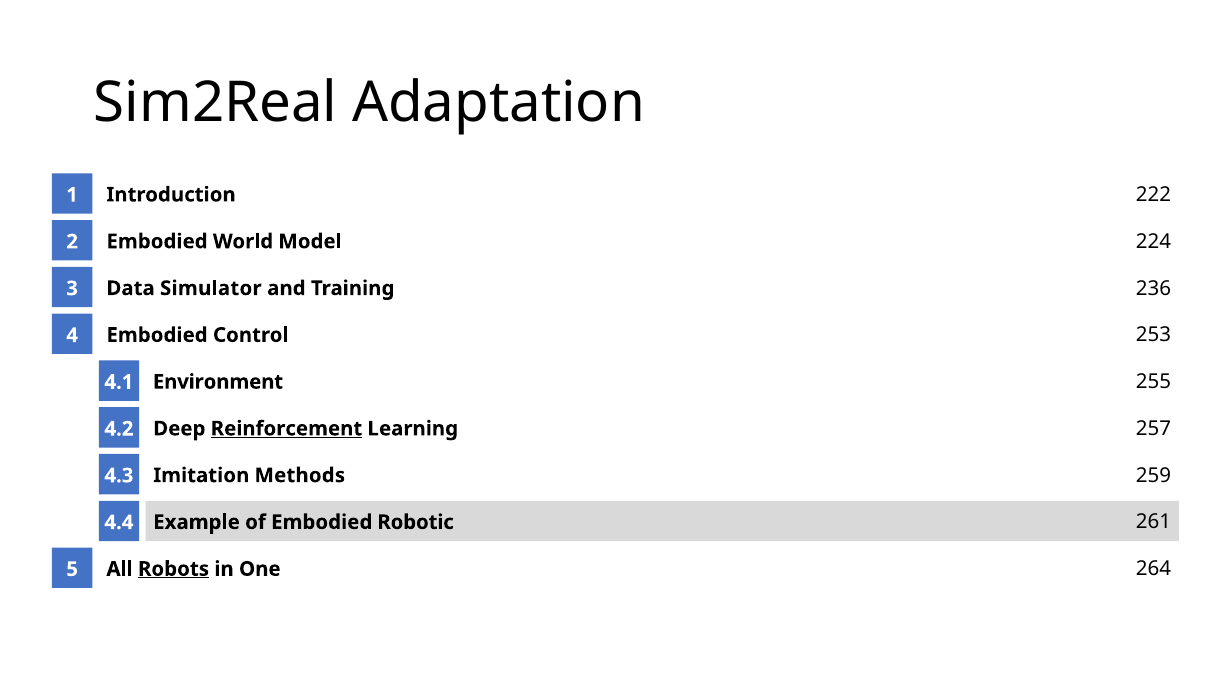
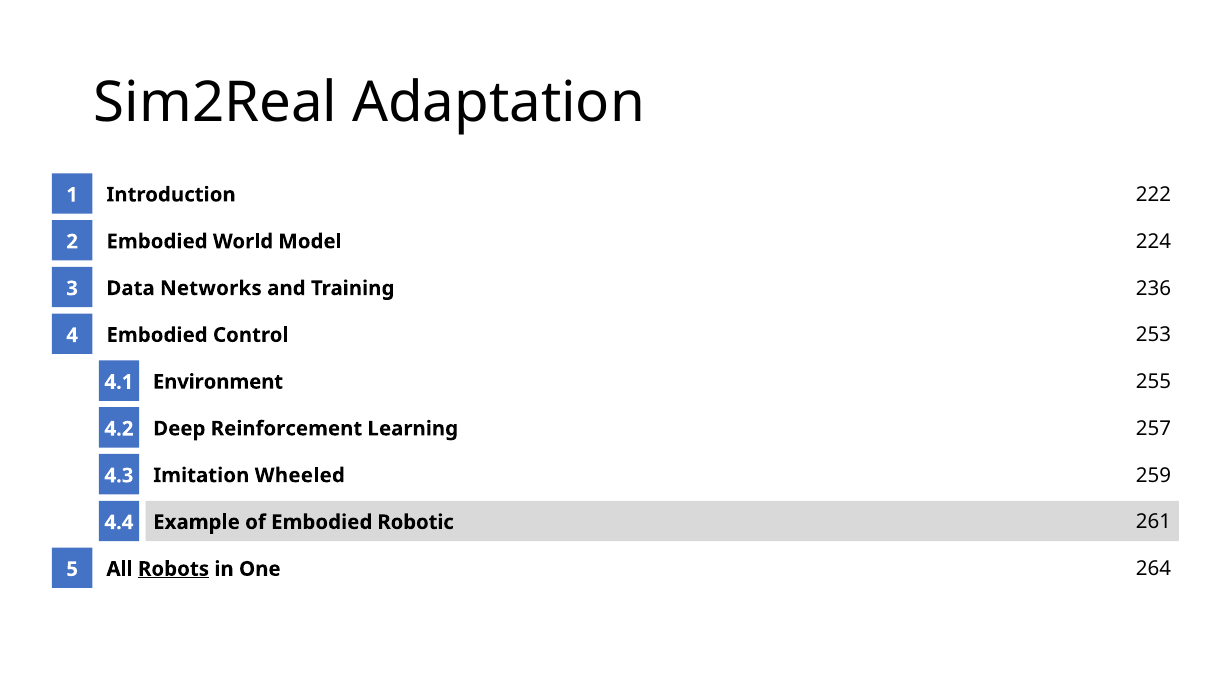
Simulator: Simulator -> Networks
Reinforcement underline: present -> none
Methods: Methods -> Wheeled
